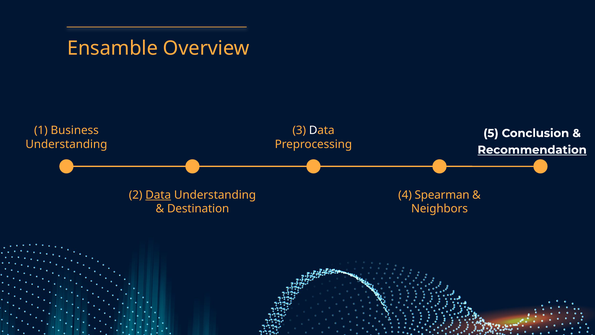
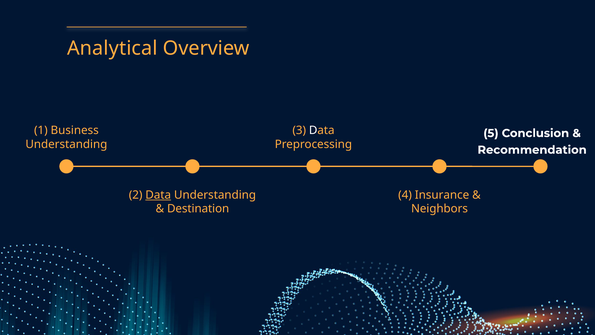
Ensamble: Ensamble -> Analytical
Recommendation underline: present -> none
Spearman: Spearman -> Insurance
